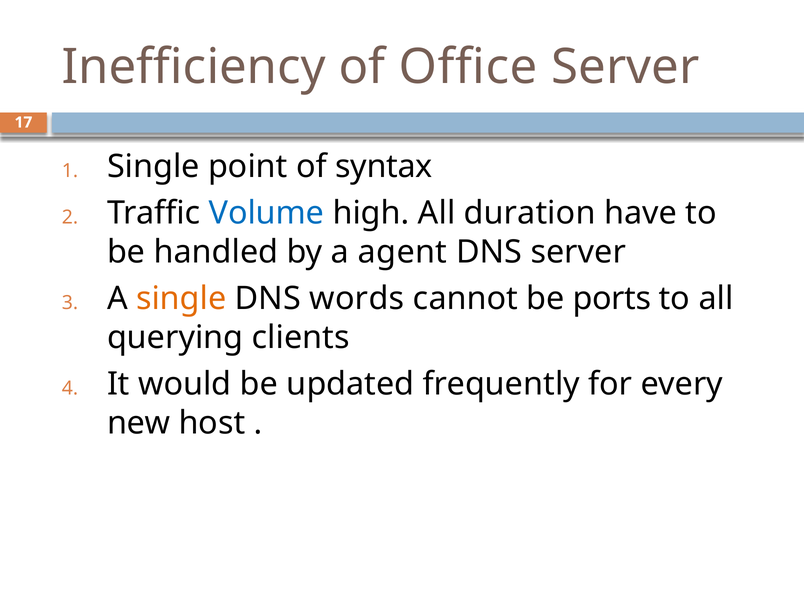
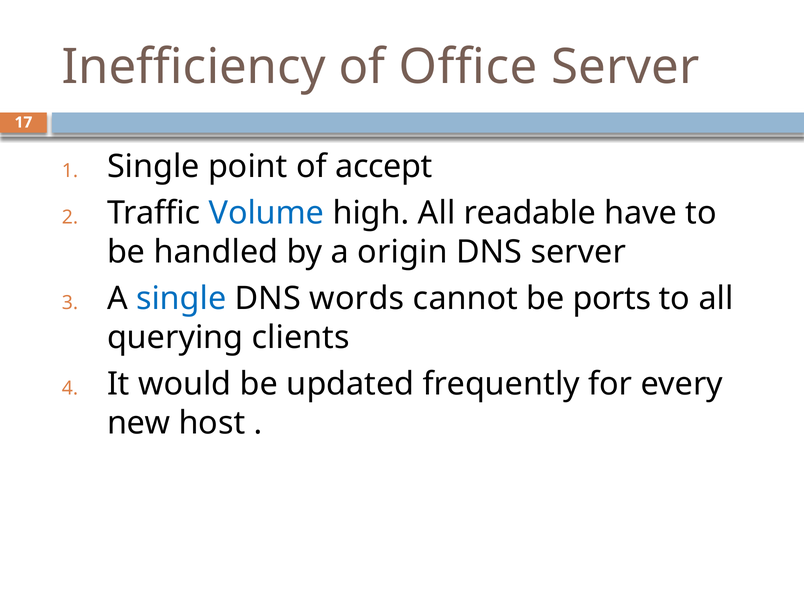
syntax: syntax -> accept
duration: duration -> readable
agent: agent -> origin
single at (181, 299) colour: orange -> blue
